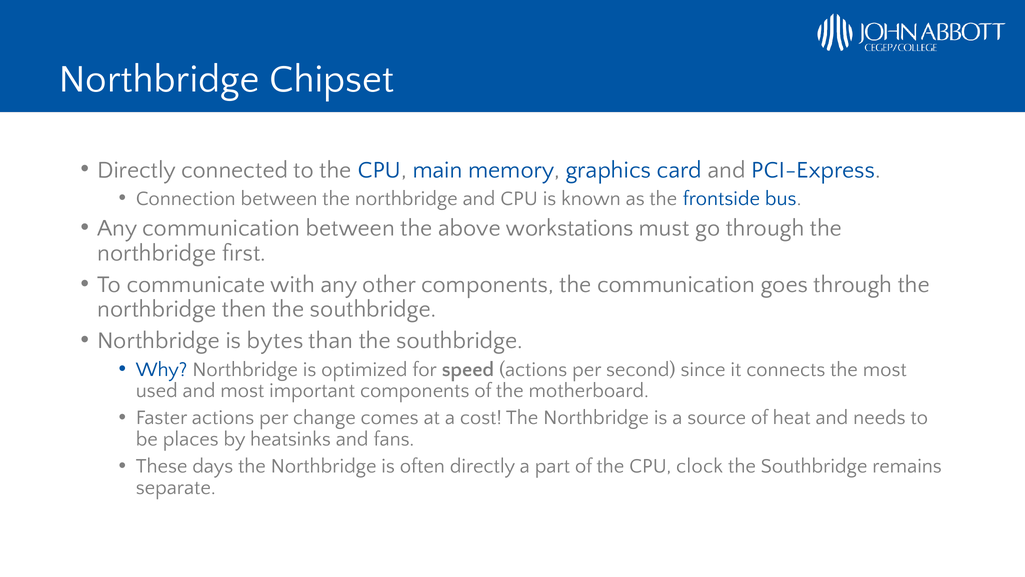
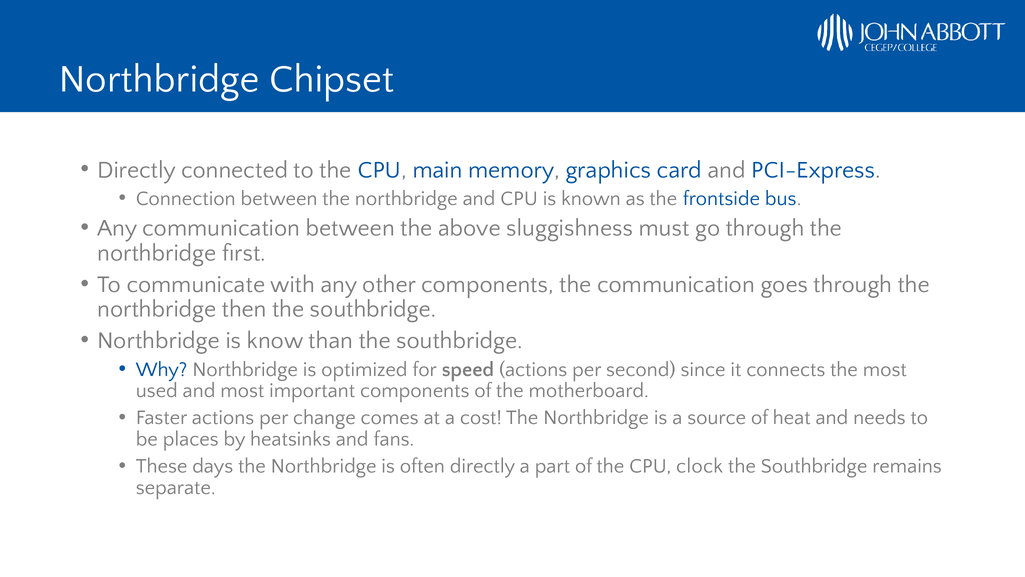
workstations: workstations -> sluggishness
bytes: bytes -> know
